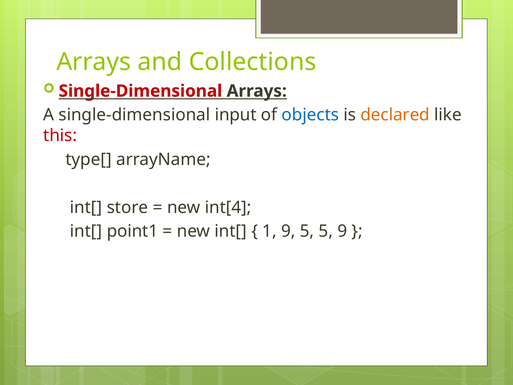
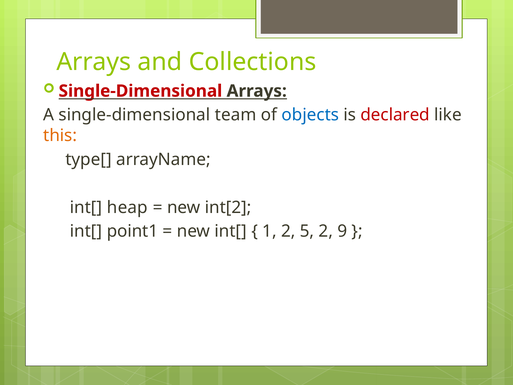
input: input -> team
declared colour: orange -> red
this colour: red -> orange
store: store -> heap
int[4: int[4 -> int[2
1 9: 9 -> 2
5 5: 5 -> 2
